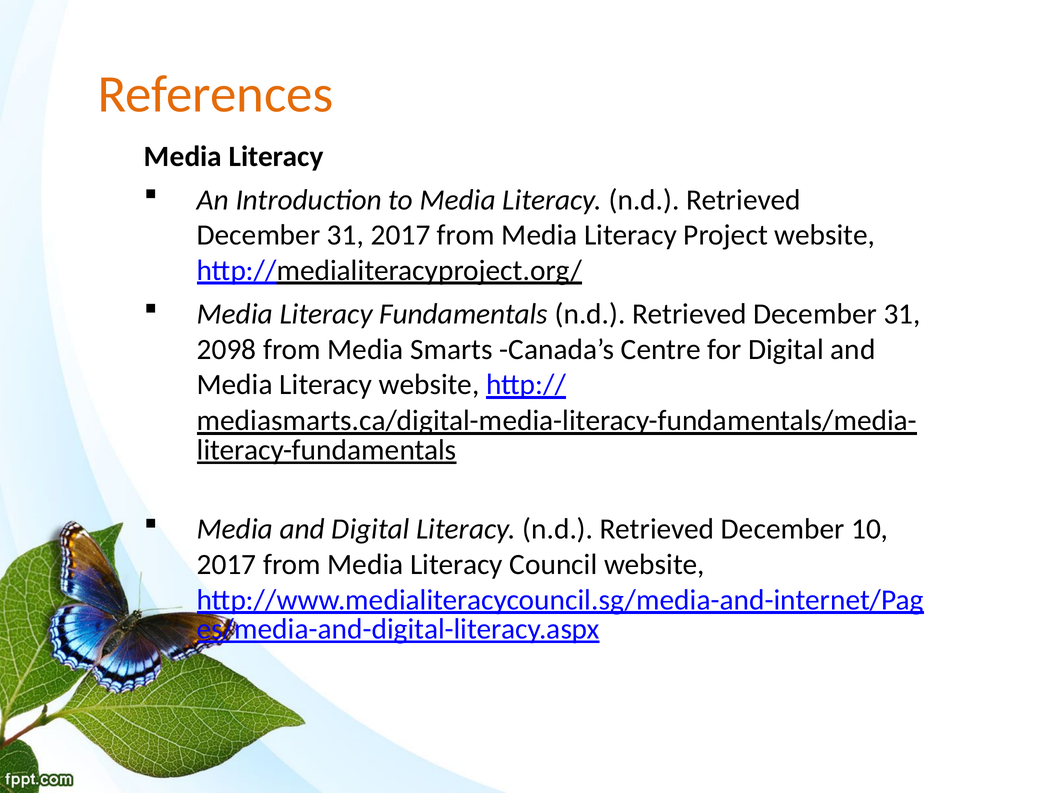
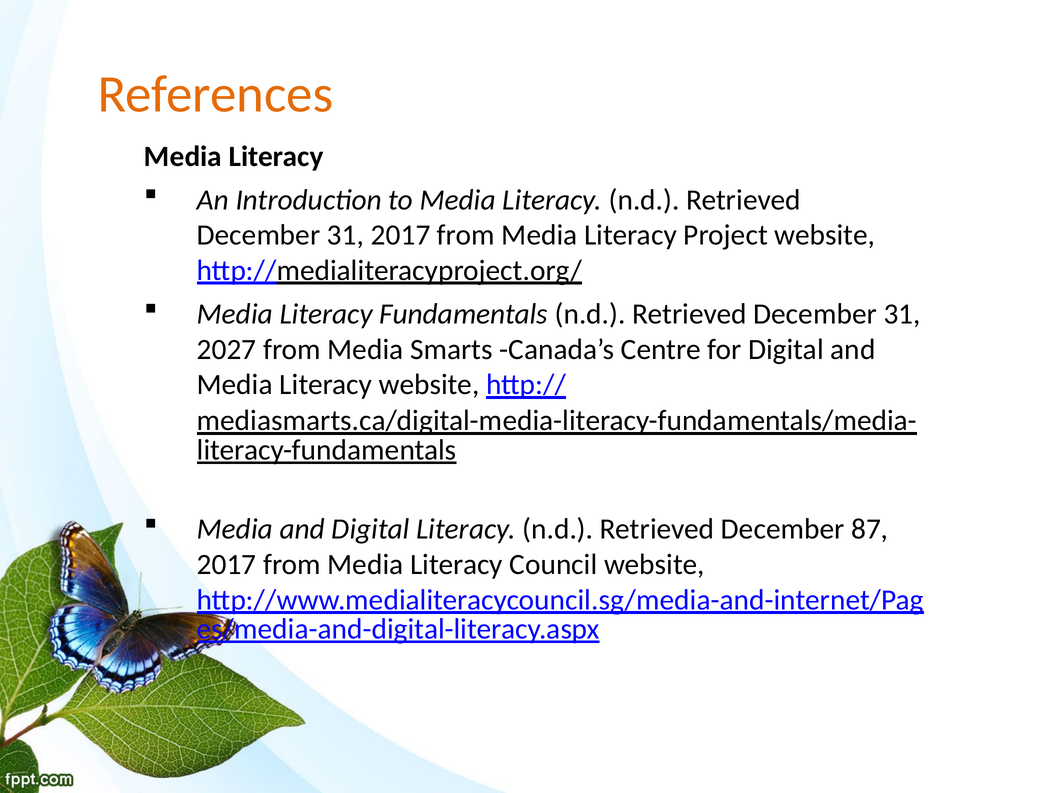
2098: 2098 -> 2027
10: 10 -> 87
